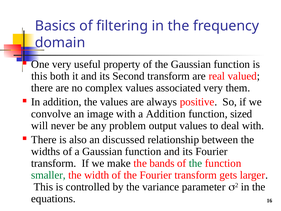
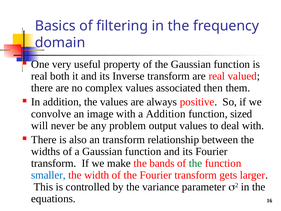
this at (39, 76): this -> real
Second: Second -> Inverse
associated very: very -> then
an discussed: discussed -> transform
smaller colour: green -> blue
